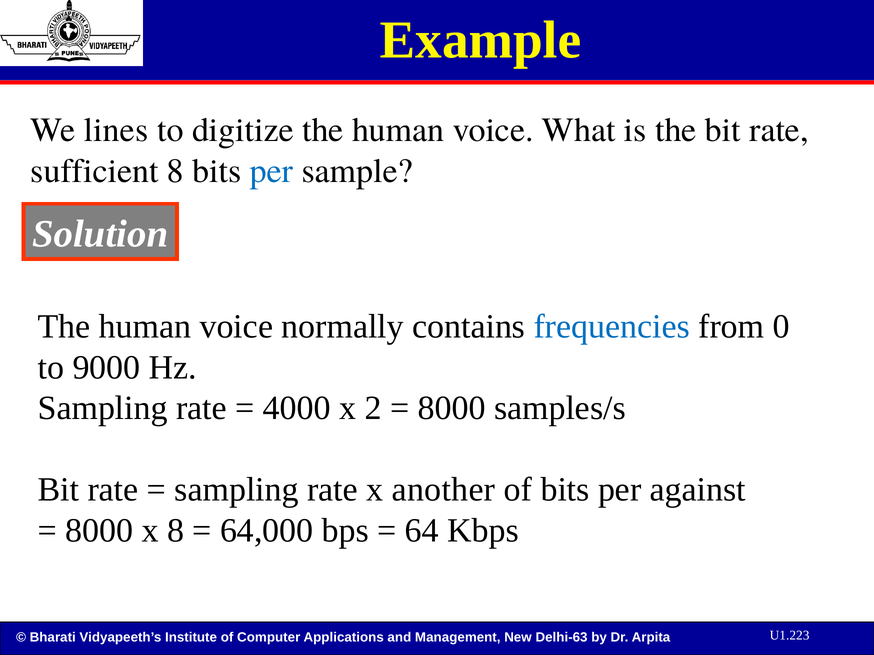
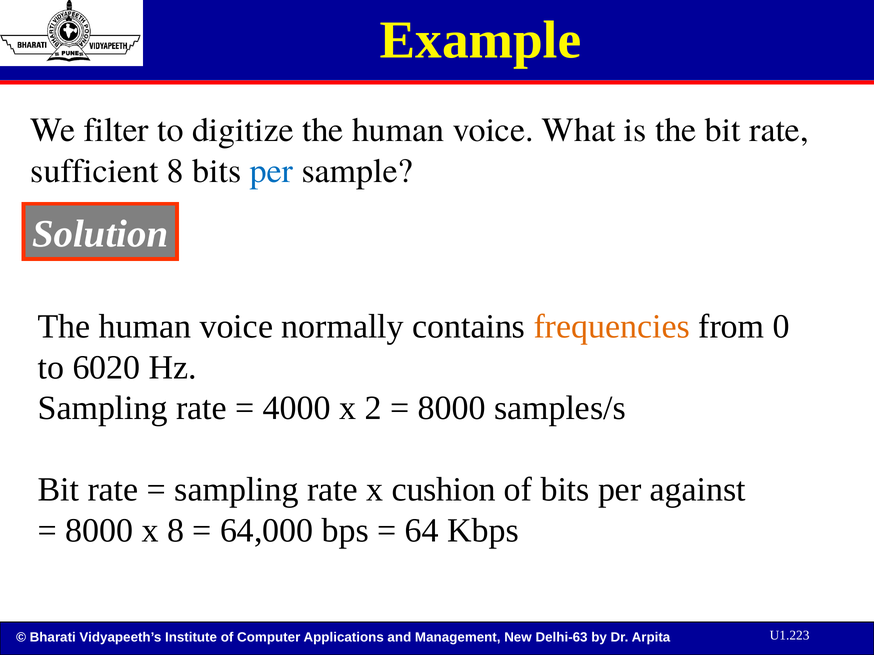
lines: lines -> filter
frequencies colour: blue -> orange
9000: 9000 -> 6020
another: another -> cushion
